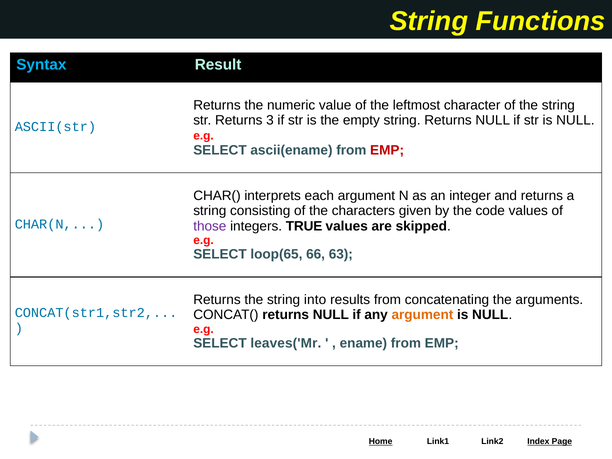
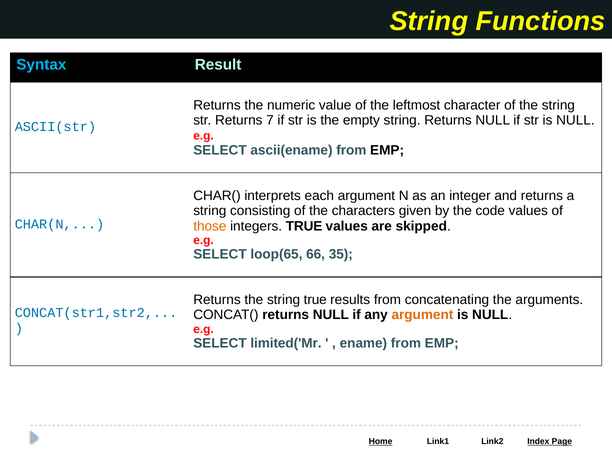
3: 3 -> 7
EMP at (387, 150) colour: red -> black
those colour: purple -> orange
63: 63 -> 35
string into: into -> true
leaves('Mr: leaves('Mr -> limited('Mr
